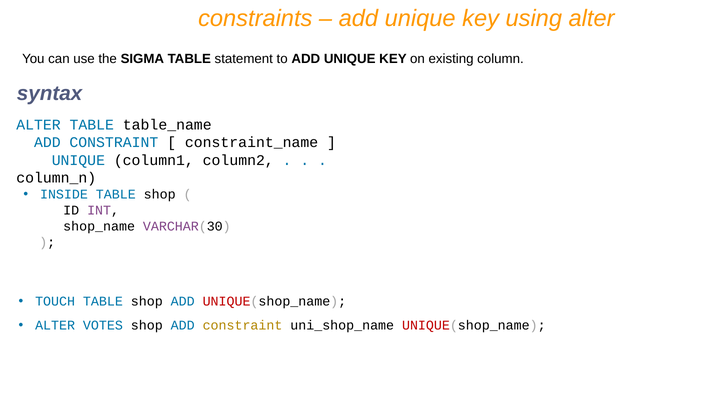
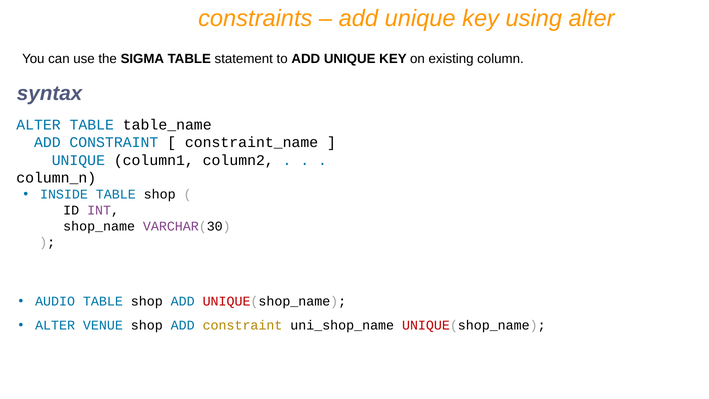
TOUCH: TOUCH -> AUDIO
VOTES: VOTES -> VENUE
